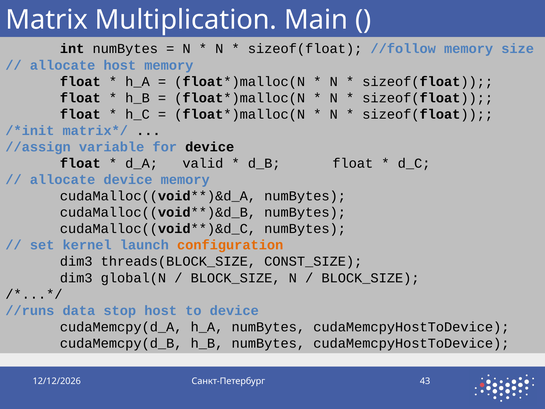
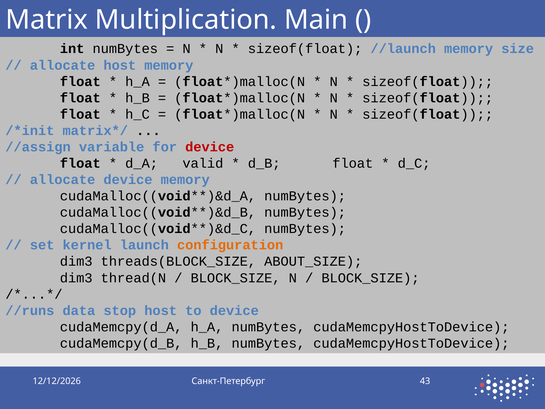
//follow: //follow -> //launch
device at (210, 147) colour: black -> red
CONST_SIZE: CONST_SIZE -> ABOUT_SIZE
global(N: global(N -> thread(N
